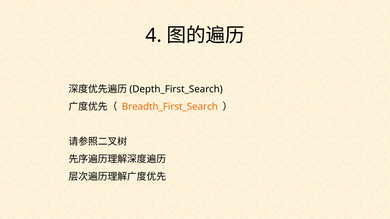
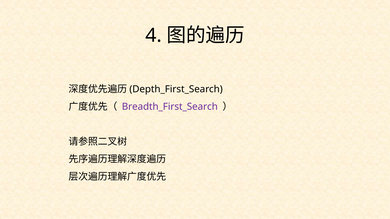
Breadth_First_Search colour: orange -> purple
